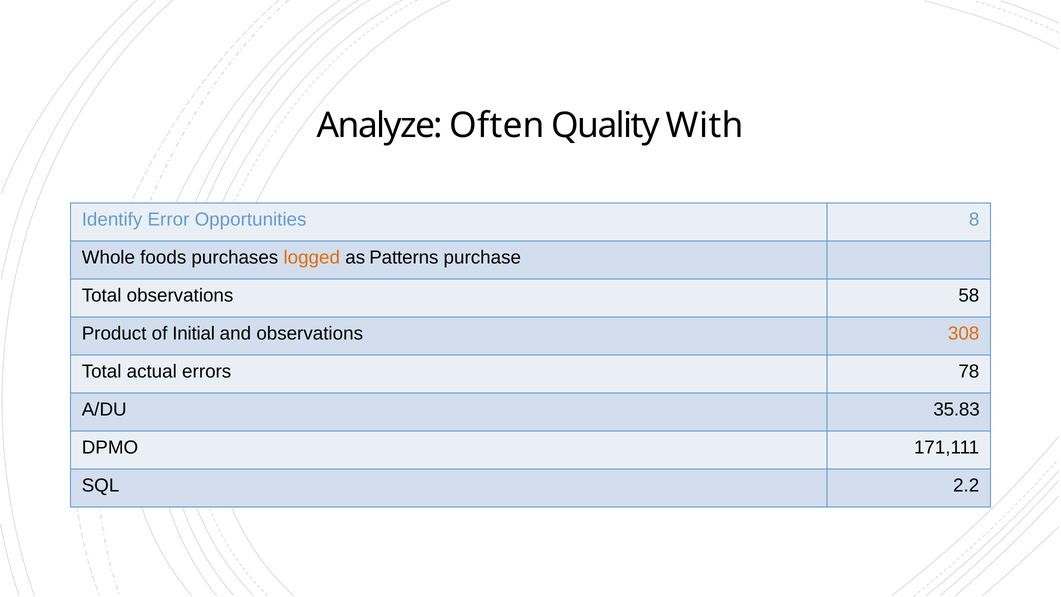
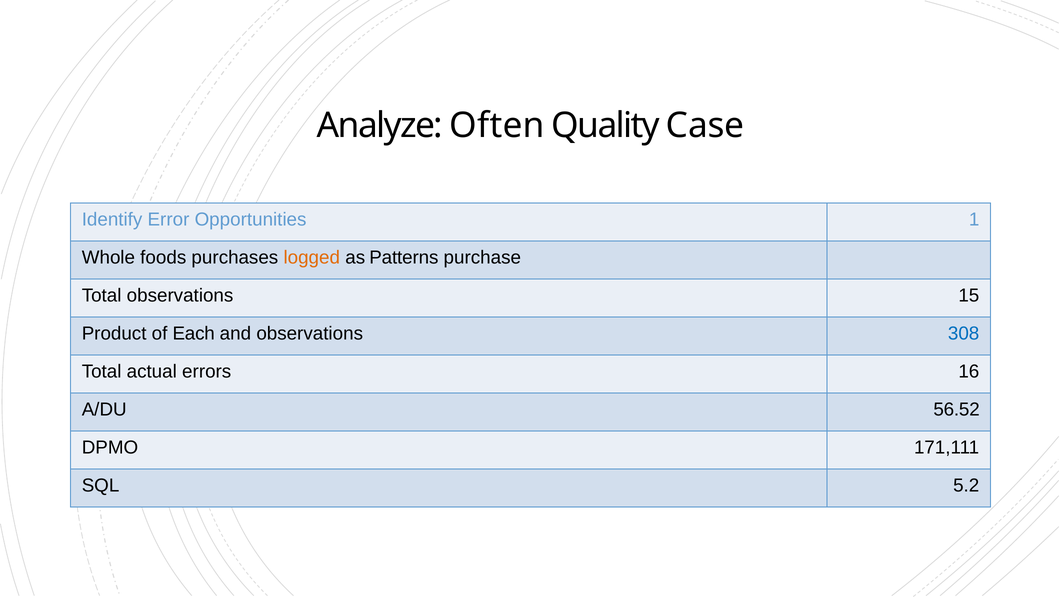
With: With -> Case
8: 8 -> 1
58: 58 -> 15
Initial: Initial -> Each
308 colour: orange -> blue
78: 78 -> 16
35.83: 35.83 -> 56.52
2.2: 2.2 -> 5.2
